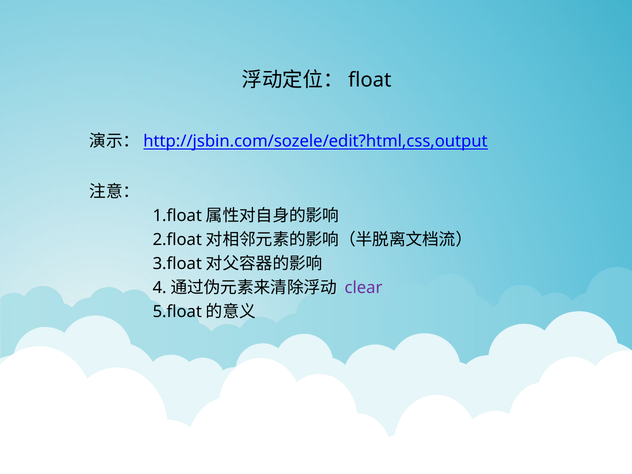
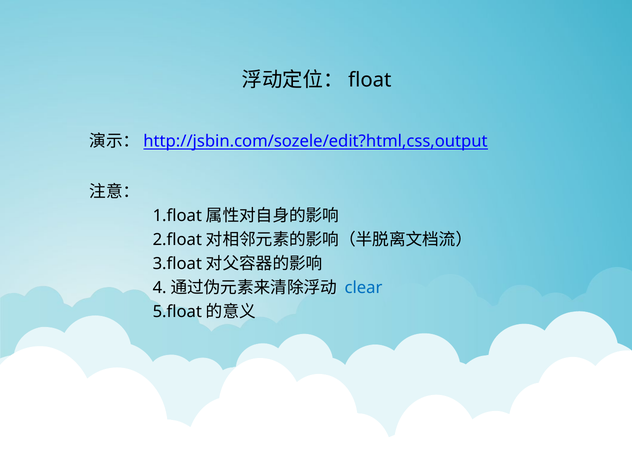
clear colour: purple -> blue
